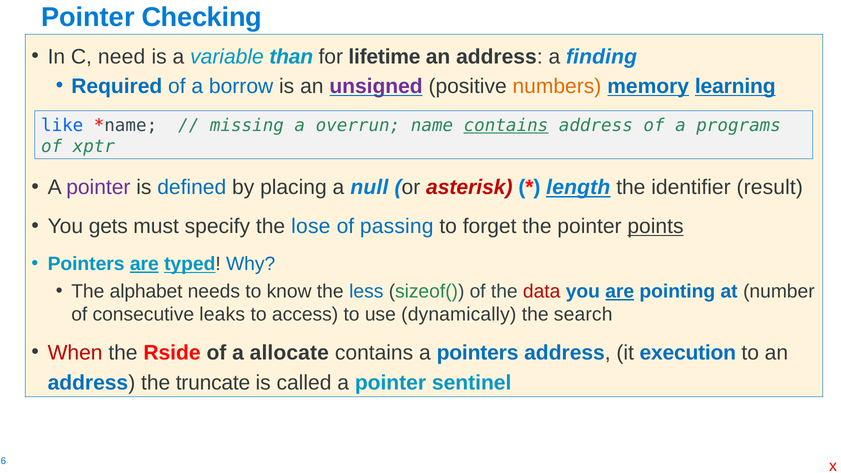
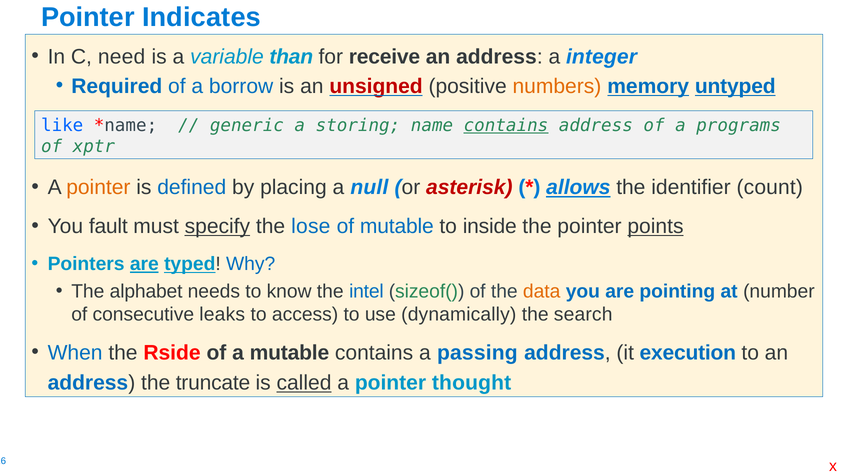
Checking: Checking -> Indicates
lifetime: lifetime -> receive
finding: finding -> integer
unsigned colour: purple -> red
learning: learning -> untyped
missing: missing -> generic
overrun: overrun -> storing
pointer at (98, 188) colour: purple -> orange
length: length -> allows
result: result -> count
gets: gets -> fault
specify underline: none -> present
of passing: passing -> mutable
forget: forget -> inside
less: less -> intel
data colour: red -> orange
are at (620, 292) underline: present -> none
When colour: red -> blue
a allocate: allocate -> mutable
a pointers: pointers -> passing
called underline: none -> present
sentinel: sentinel -> thought
